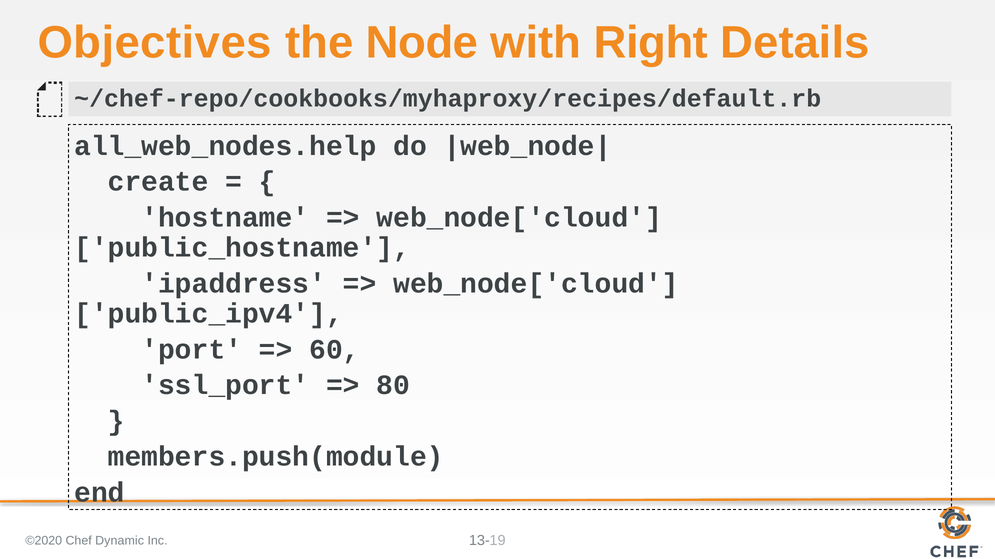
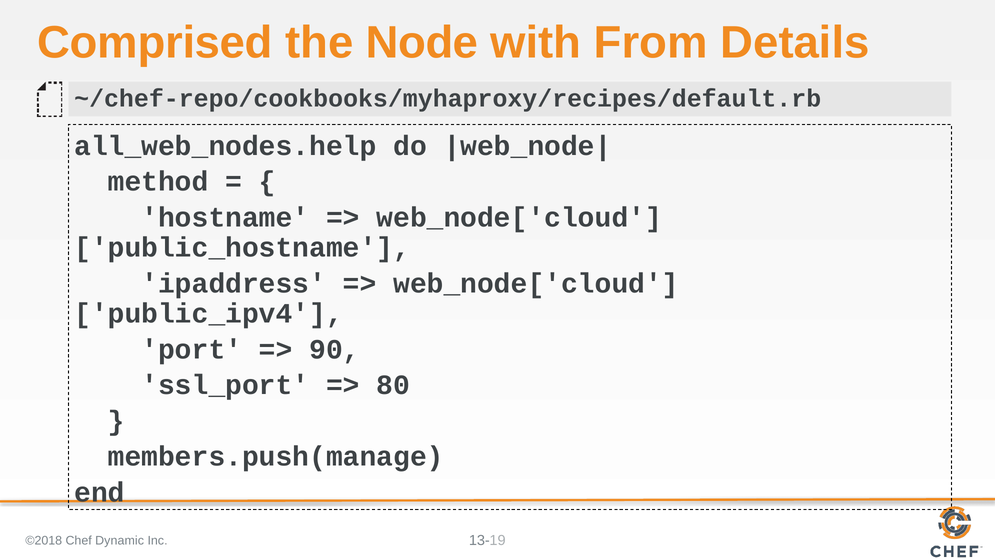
Objectives: Objectives -> Comprised
Right: Right -> From
create: create -> method
60: 60 -> 90
members.push(module: members.push(module -> members.push(manage
©2020: ©2020 -> ©2018
